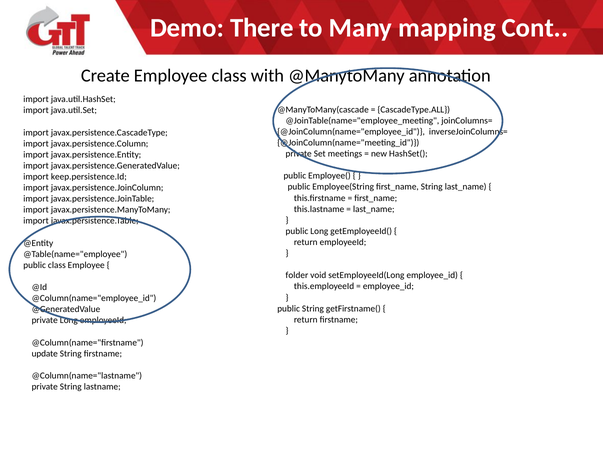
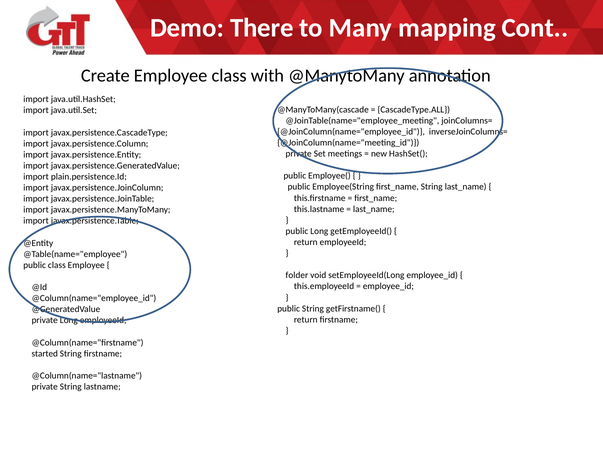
keep.persistence.Id: keep.persistence.Id -> plain.persistence.Id
update: update -> started
